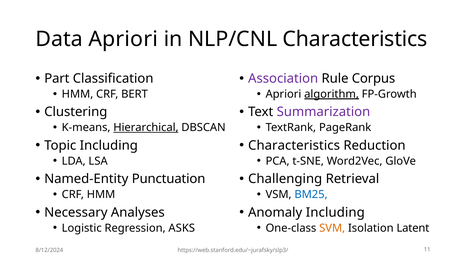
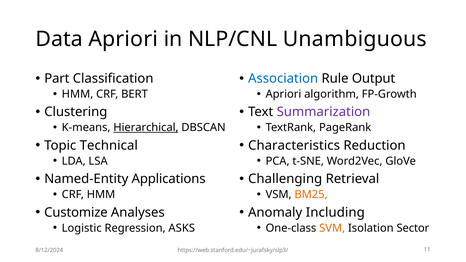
NLP/CNL Characteristics: Characteristics -> Unambiguous
Association colour: purple -> blue
Corpus: Corpus -> Output
algorithm underline: present -> none
Topic Including: Including -> Technical
Punctuation: Punctuation -> Applications
BM25 colour: blue -> orange
Necessary: Necessary -> Customize
Latent: Latent -> Sector
